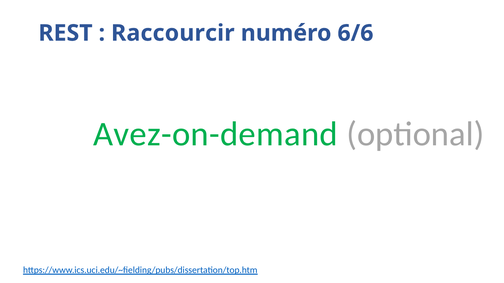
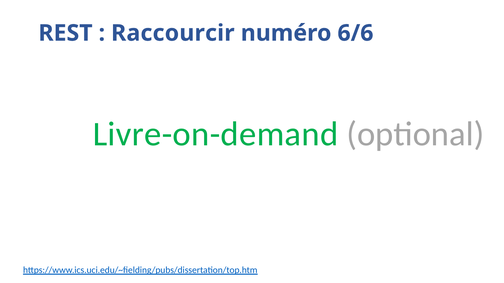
Avez-on-demand: Avez-on-demand -> Livre-on-demand
